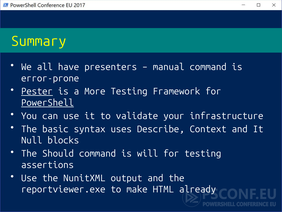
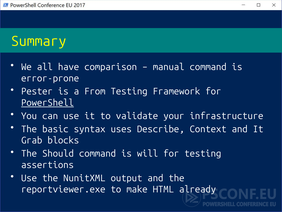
presenters: presenters -> comparison
Pester underline: present -> none
More: More -> From
Null: Null -> Grab
